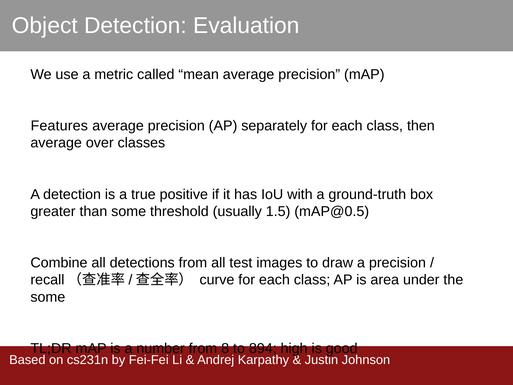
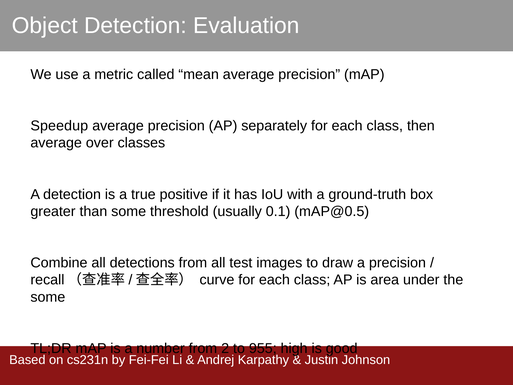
Features: Features -> Speedup
1.5: 1.5 -> 0.1
8: 8 -> 2
894: 894 -> 955
